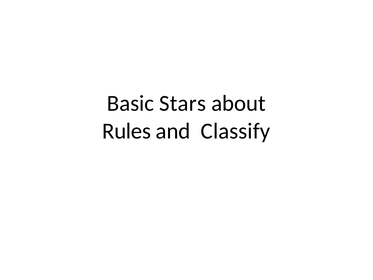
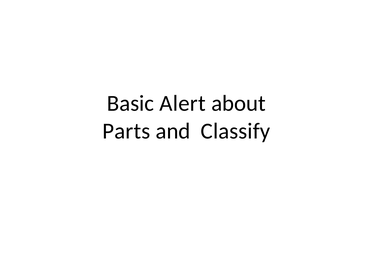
Stars: Stars -> Alert
Rules: Rules -> Parts
